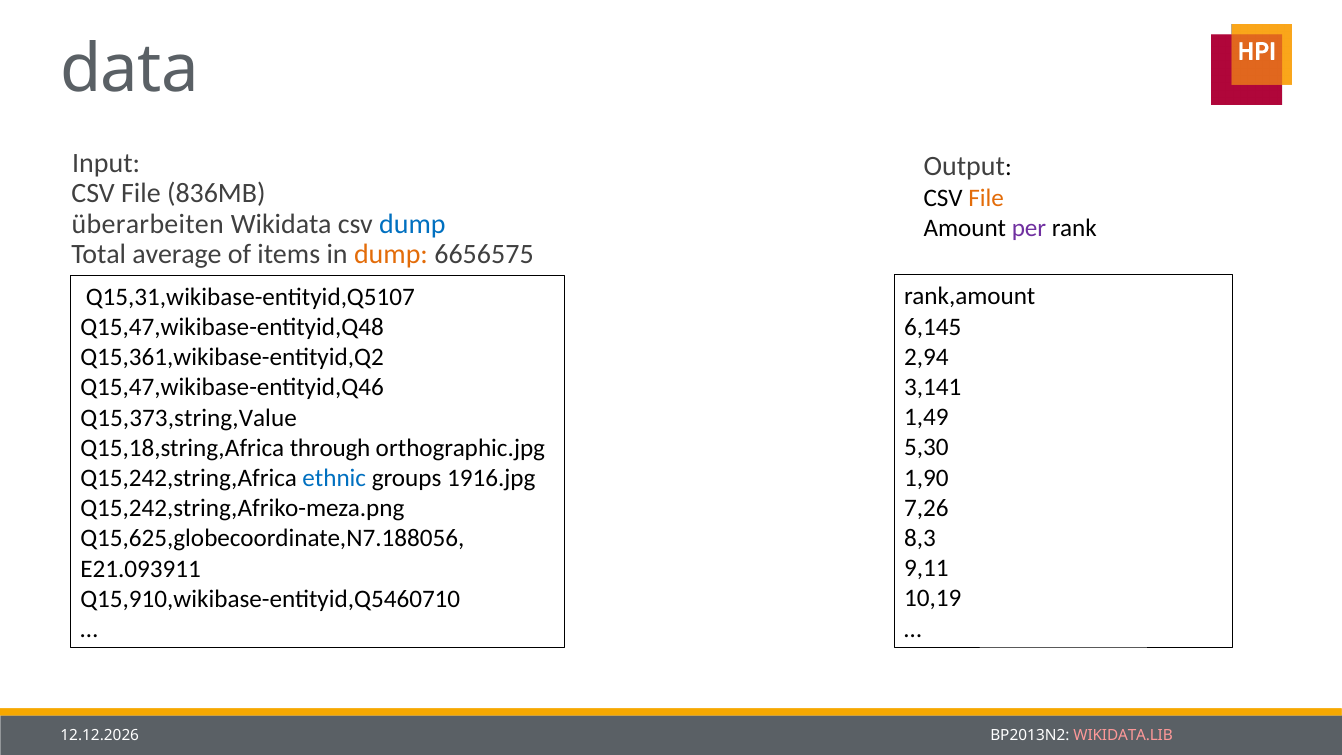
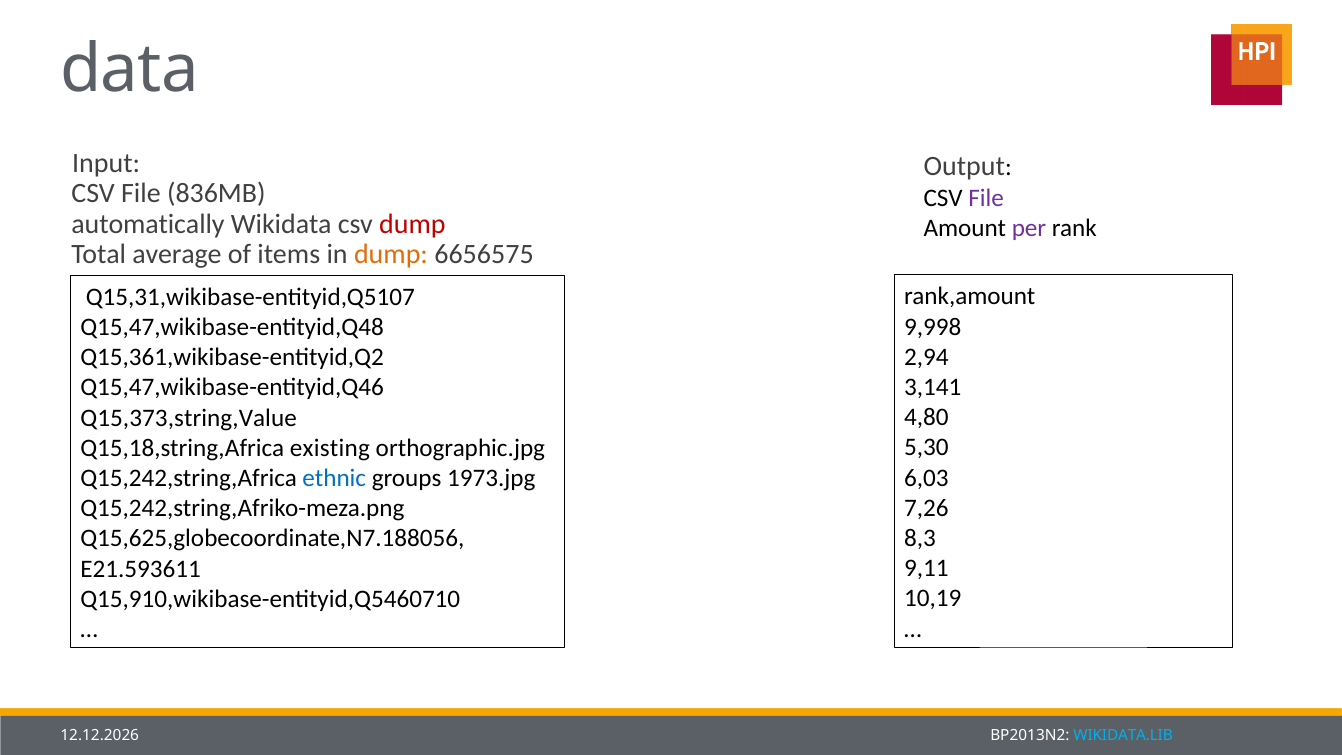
File at (986, 198) colour: orange -> purple
überarbeiten: überarbeiten -> automatically
dump at (412, 224) colour: blue -> red
6,145: 6,145 -> 9,998
1,49: 1,49 -> 4,80
through: through -> existing
1,90: 1,90 -> 6,03
1916.jpg: 1916.jpg -> 1973.jpg
E21.093911: E21.093911 -> E21.593611
WIKIDATA.LIB colour: pink -> light blue
